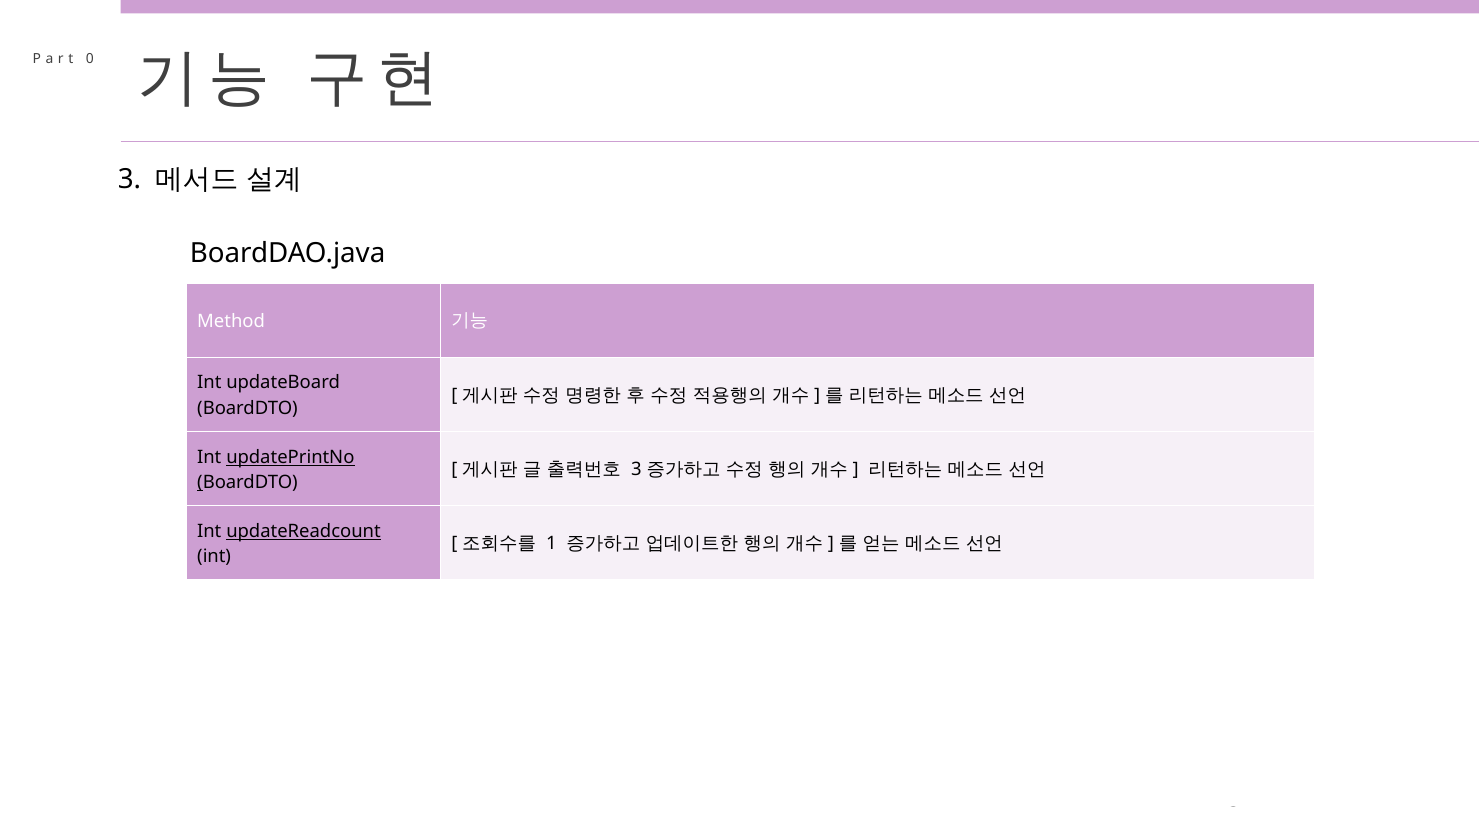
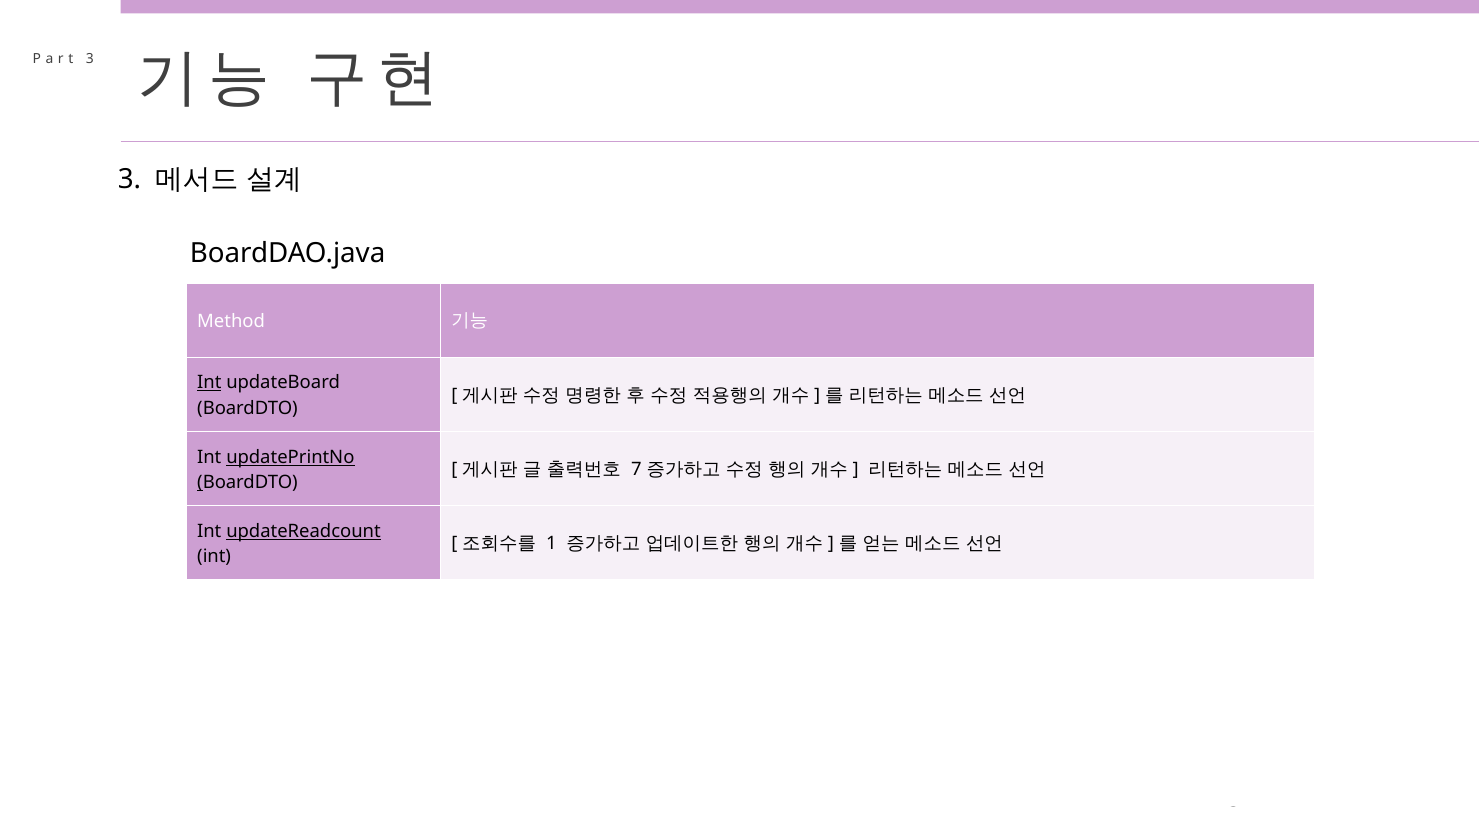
0 at (90, 59): 0 -> 3
Int at (209, 383) underline: none -> present
3 at (636, 469): 3 -> 7
